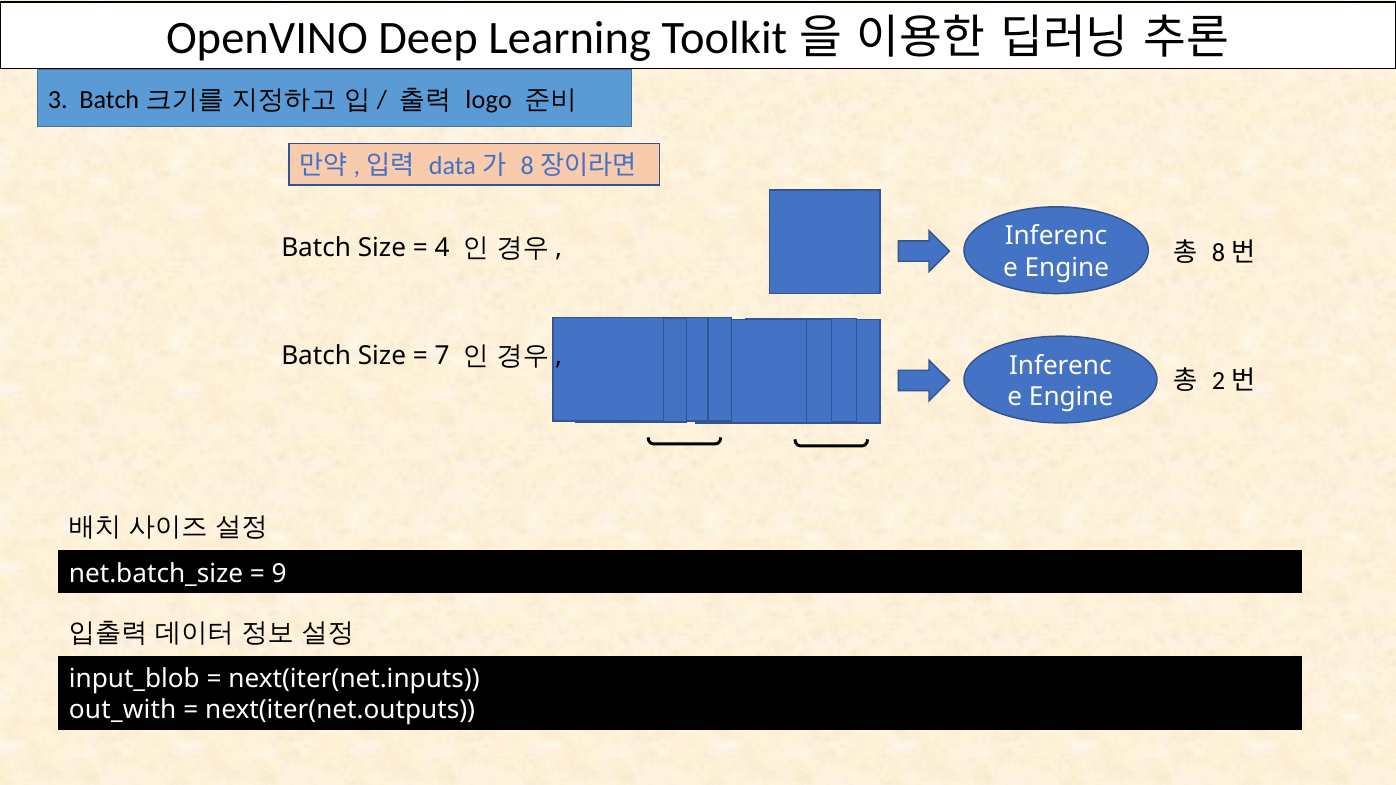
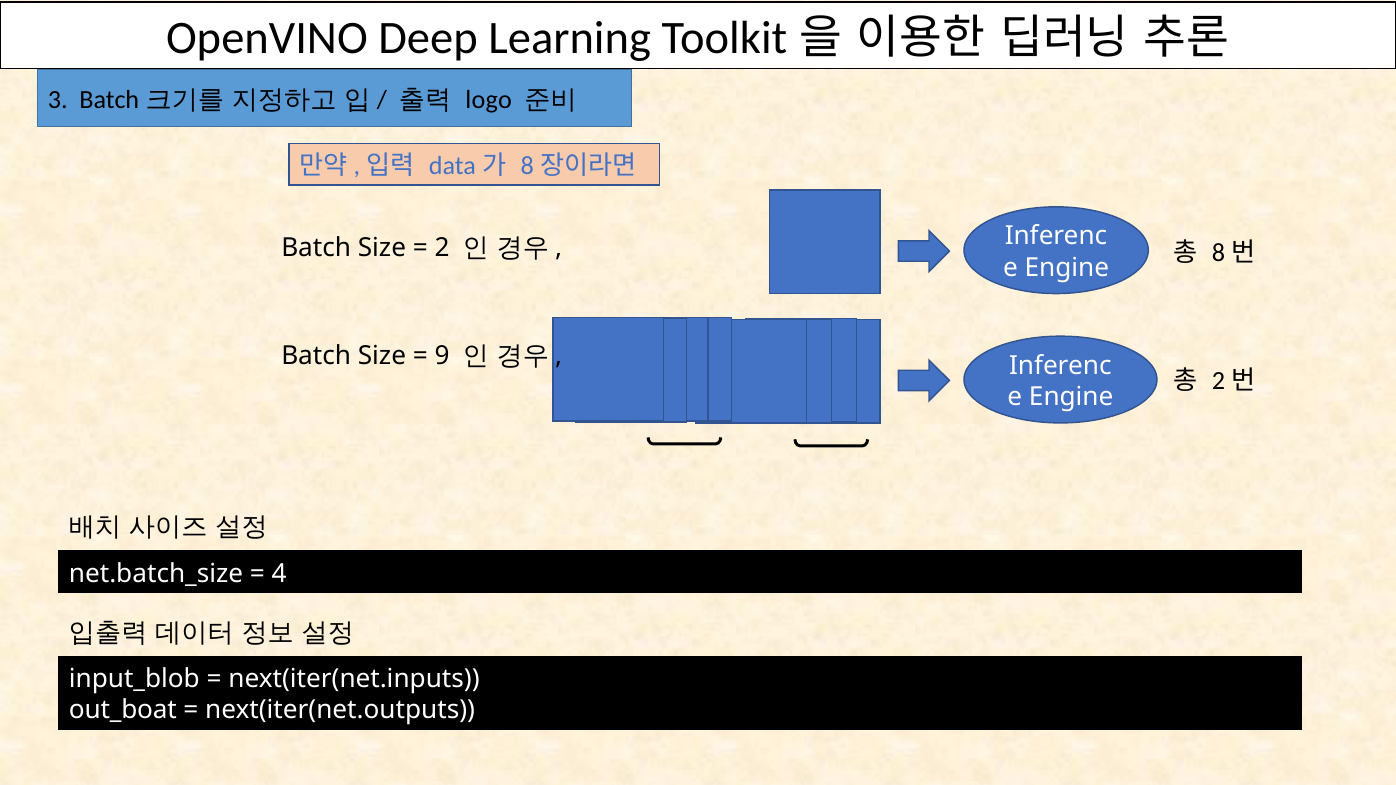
4: 4 -> 2
7: 7 -> 9
9: 9 -> 4
out_with: out_with -> out_boat
